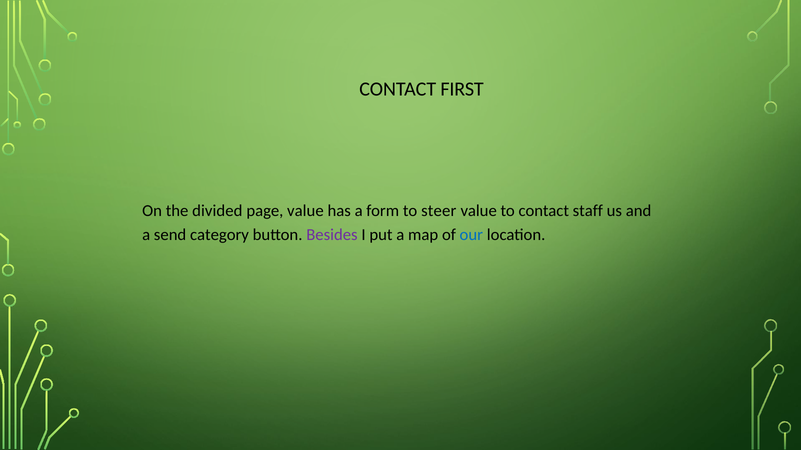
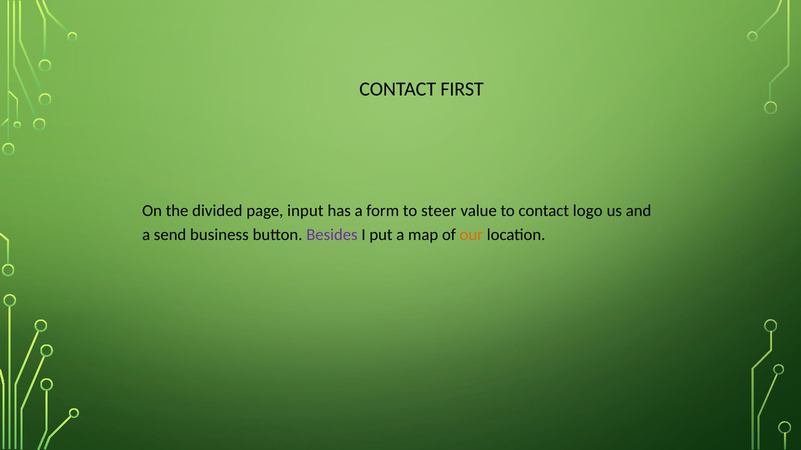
page value: value -> input
staff: staff -> logo
category: category -> business
our colour: blue -> orange
